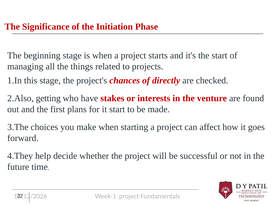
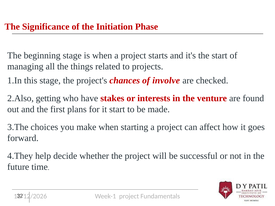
directly: directly -> involve
